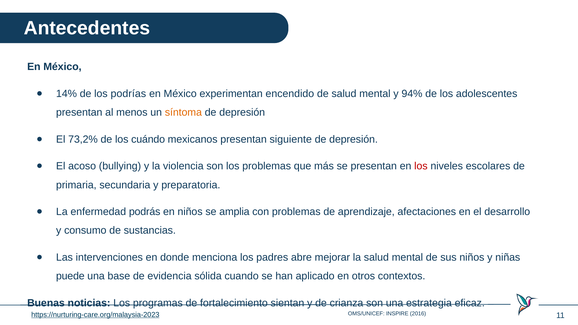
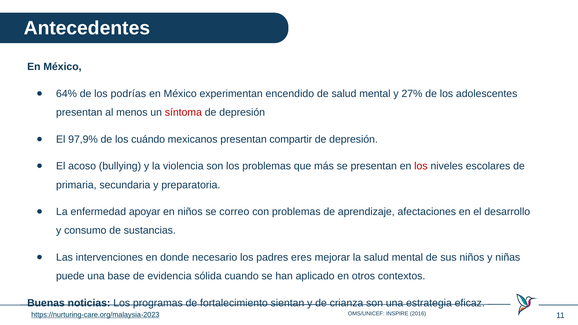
14%: 14% -> 64%
94%: 94% -> 27%
síntoma colour: orange -> red
73,2%: 73,2% -> 97,9%
siguiente: siguiente -> compartir
podrás: podrás -> apoyar
amplia: amplia -> correo
menciona: menciona -> necesario
abre: abre -> eres
